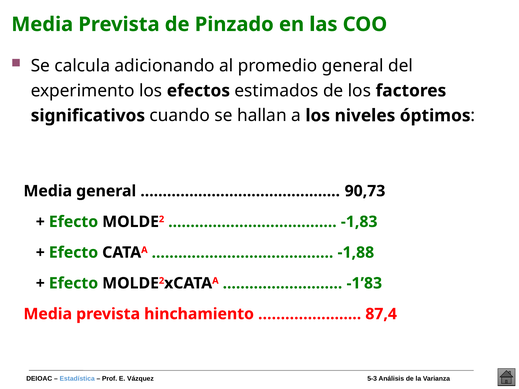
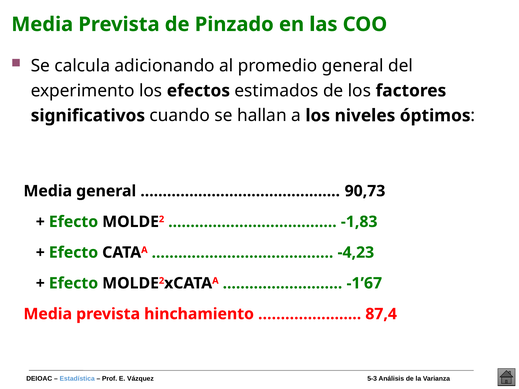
-1,88: -1,88 -> -4,23
-1’83: -1’83 -> -1’67
